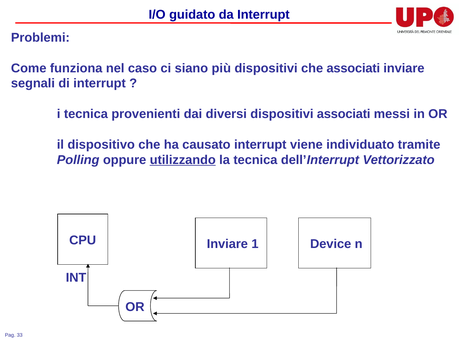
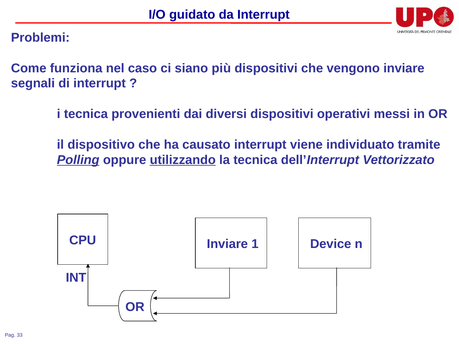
che associati: associati -> vengono
dispositivi associati: associati -> operativi
Polling underline: none -> present
